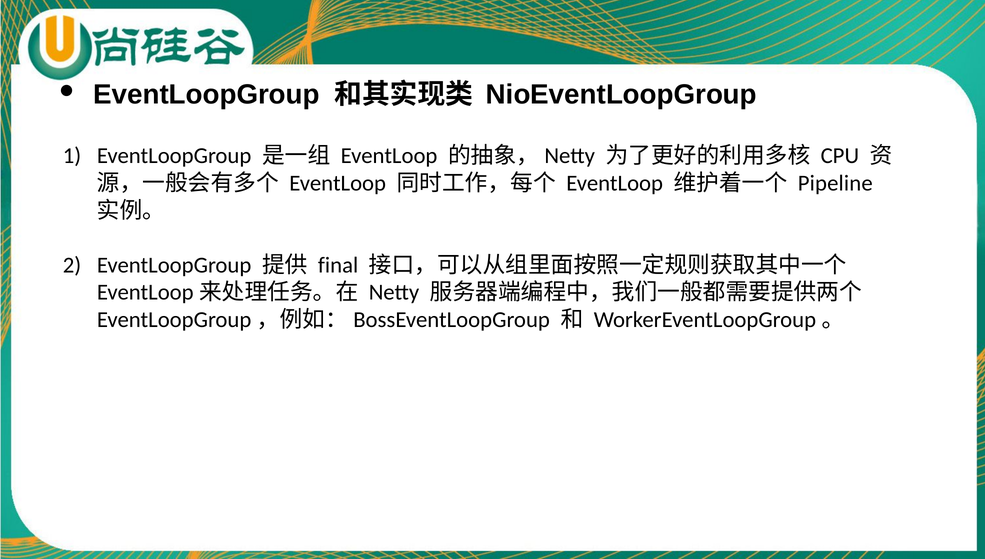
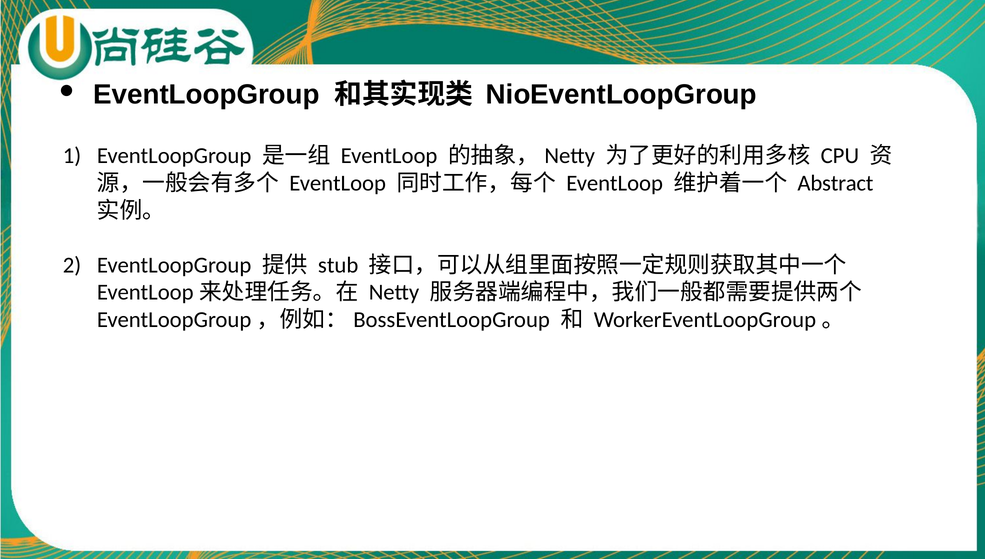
Pipeline: Pipeline -> Abstract
final: final -> stub
